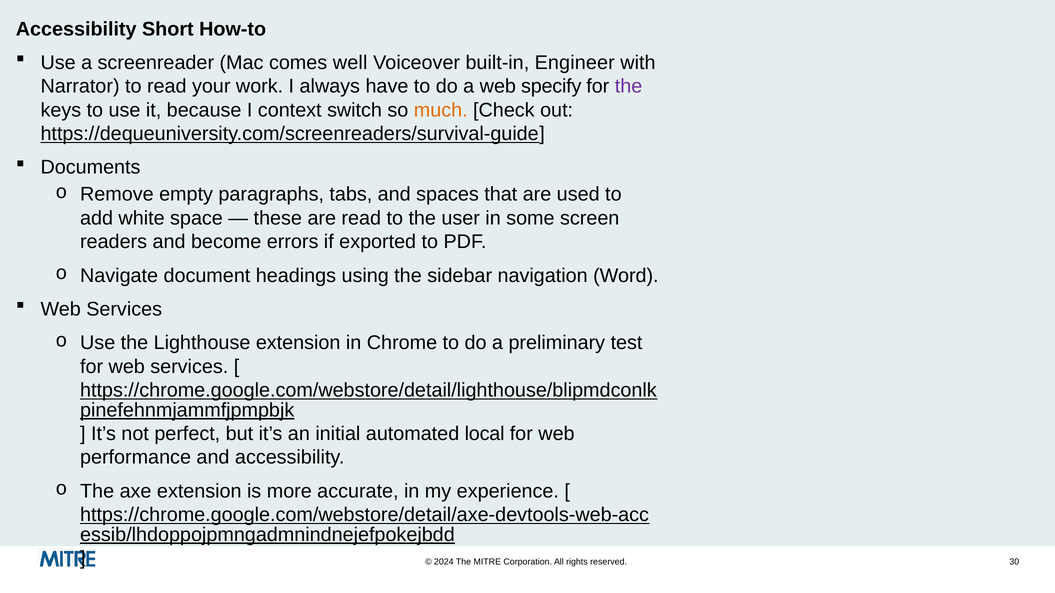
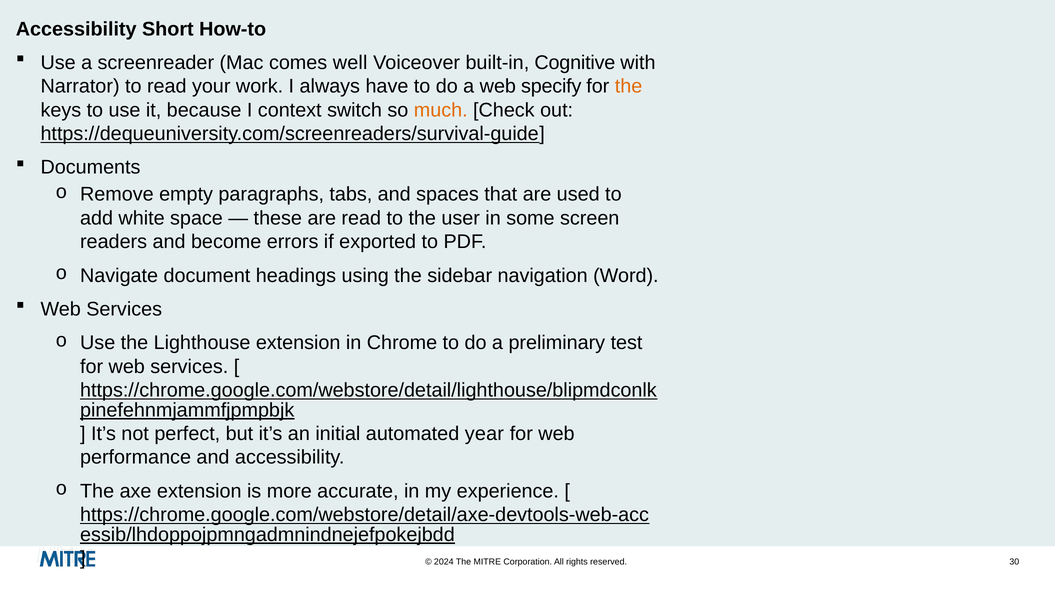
built-in Engineer: Engineer -> Cognitive
the at (629, 86) colour: purple -> orange
local: local -> year
